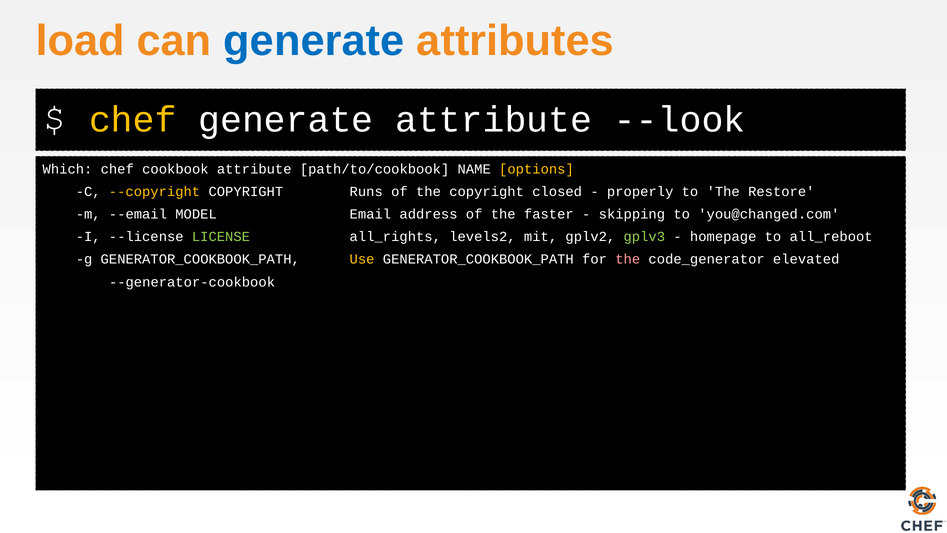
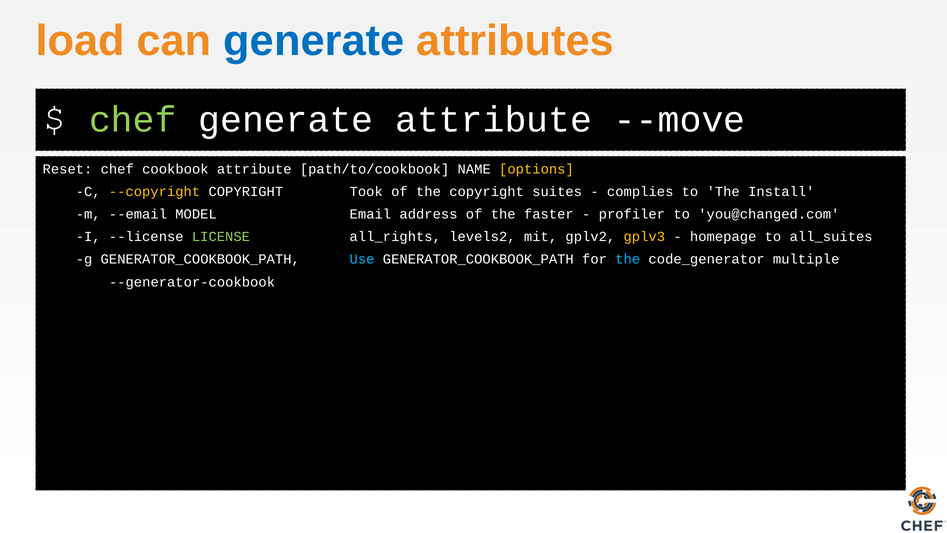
chef at (133, 120) colour: yellow -> light green
--look: --look -> --move
Which: Which -> Reset
Runs: Runs -> Took
closed: closed -> suites
properly: properly -> complies
Restore: Restore -> Install
skipping: skipping -> profiler
gplv3 colour: light green -> yellow
all_reboot: all_reboot -> all_suites
Use colour: yellow -> light blue
the at (628, 259) colour: pink -> light blue
elevated: elevated -> multiple
